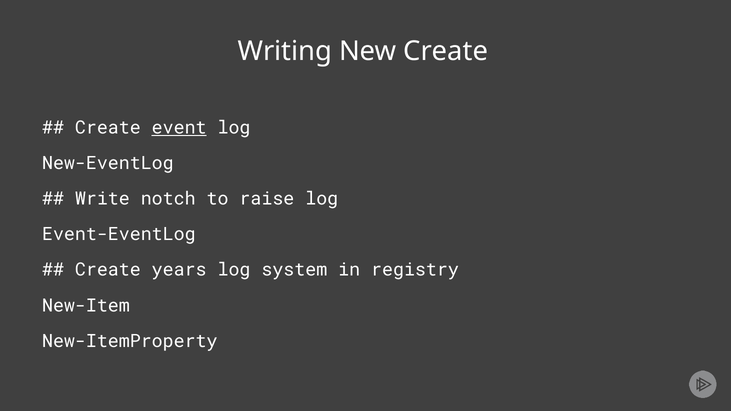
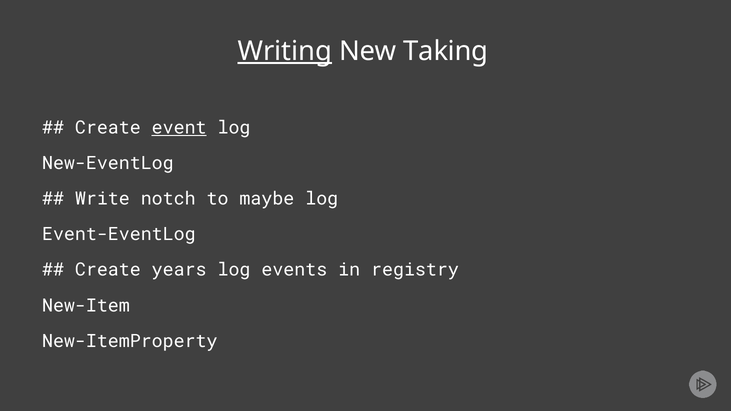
Writing underline: none -> present
New Create: Create -> Taking
raise: raise -> maybe
system: system -> events
